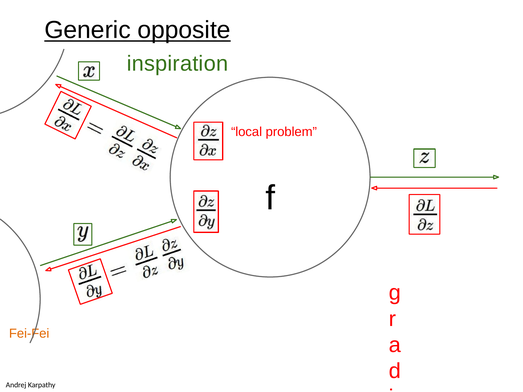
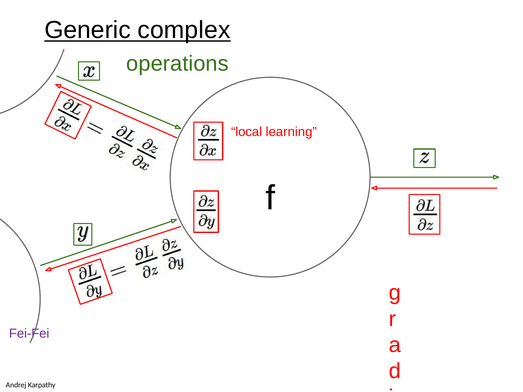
opposite: opposite -> complex
inspiration: inspiration -> operations
problem: problem -> learning
Fei-Fei at (29, 334) colour: orange -> purple
